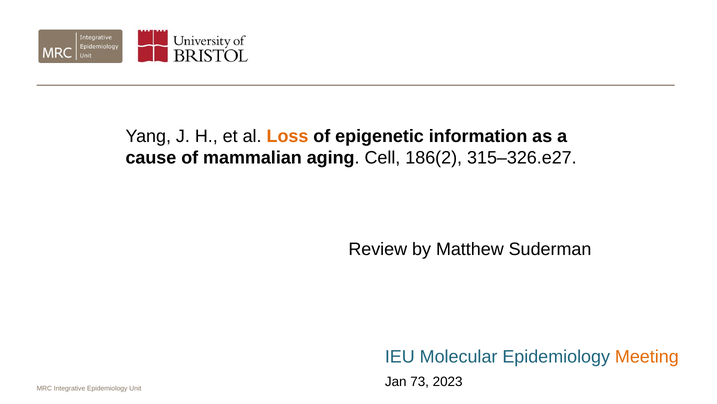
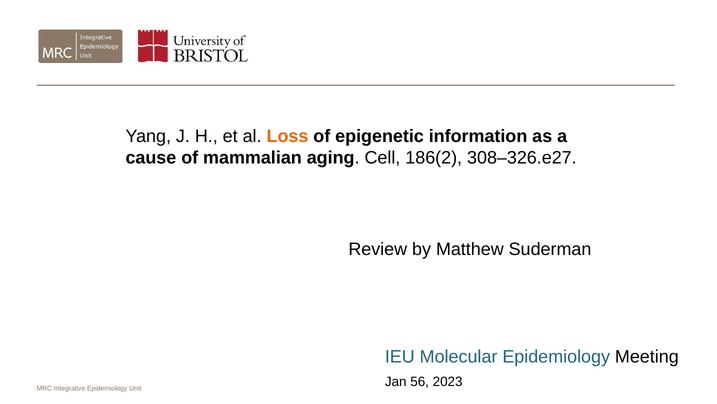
315–326.e27: 315–326.e27 -> 308–326.e27
Meeting colour: orange -> black
73: 73 -> 56
